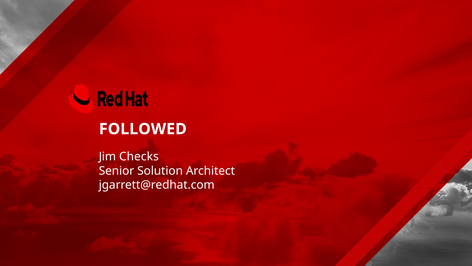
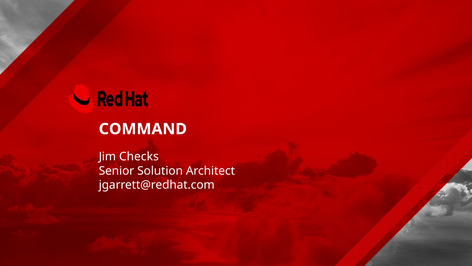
FOLLOWED: FOLLOWED -> COMMAND
